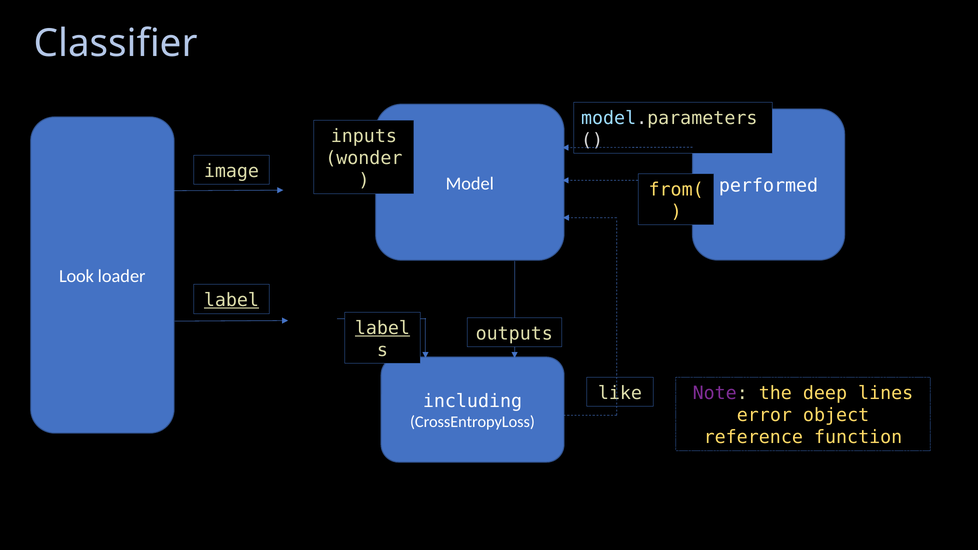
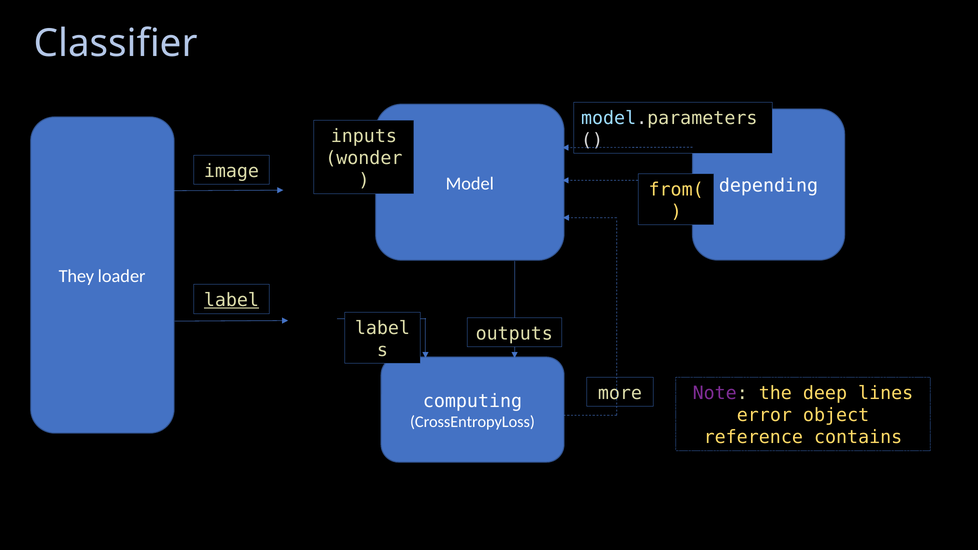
performed: performed -> depending
Look: Look -> They
label at (382, 328) underline: present -> none
like: like -> more
including: including -> computing
function: function -> contains
